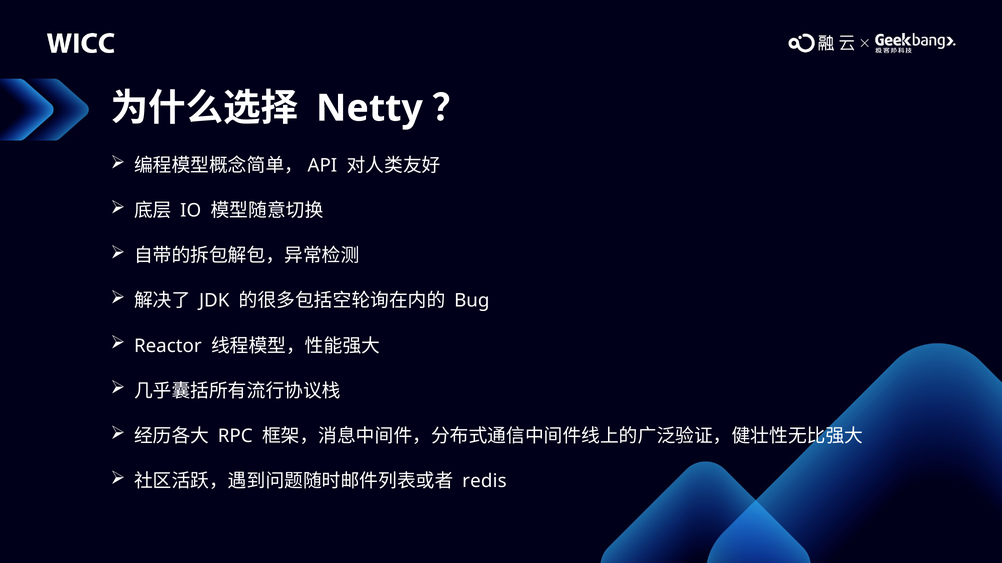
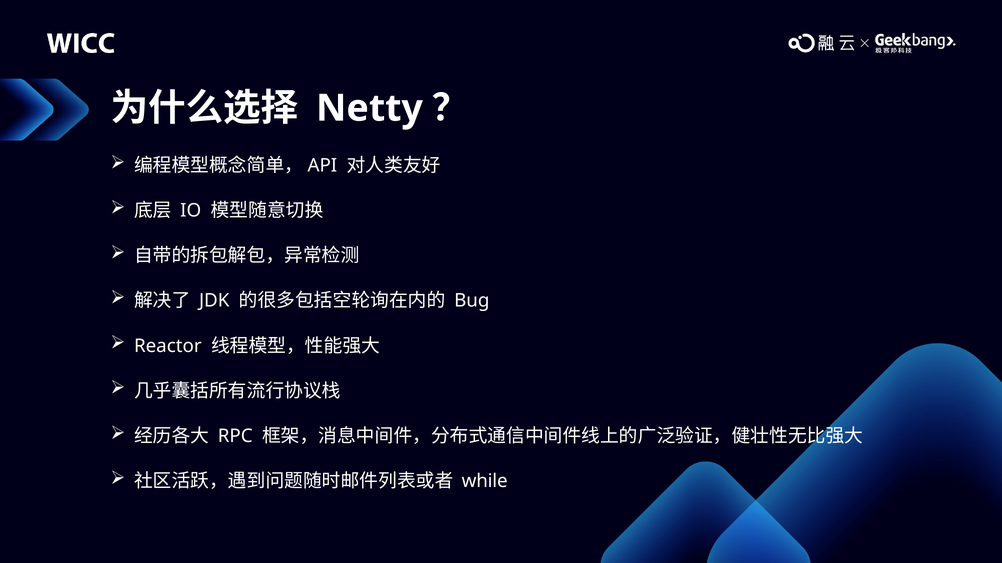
redis: redis -> while
